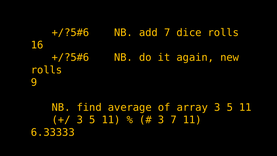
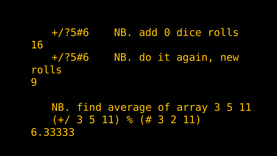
add 7: 7 -> 0
3 7: 7 -> 2
